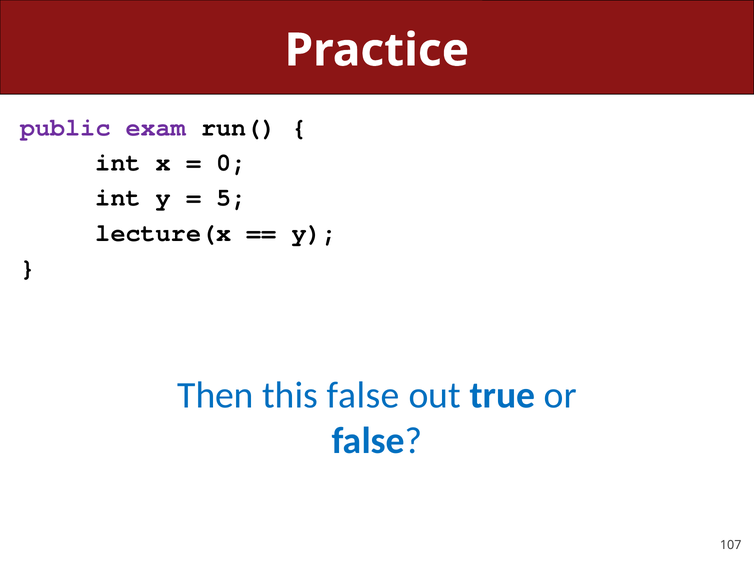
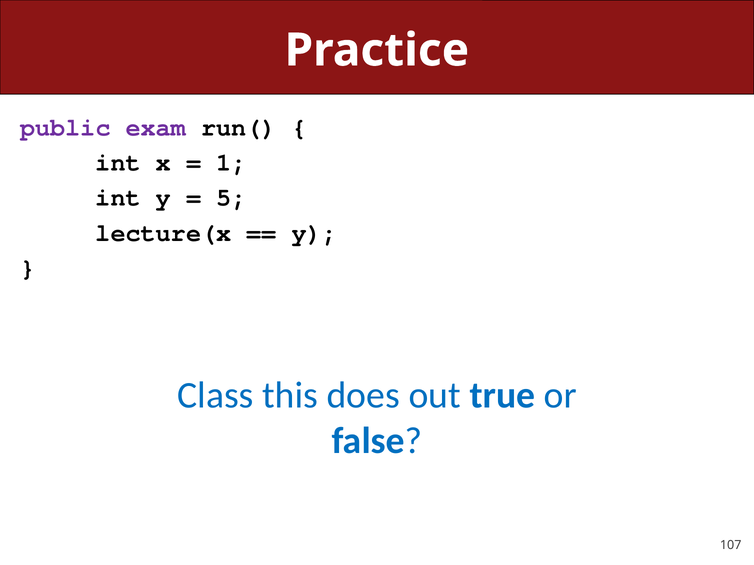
0: 0 -> 1
Then: Then -> Class
this false: false -> does
